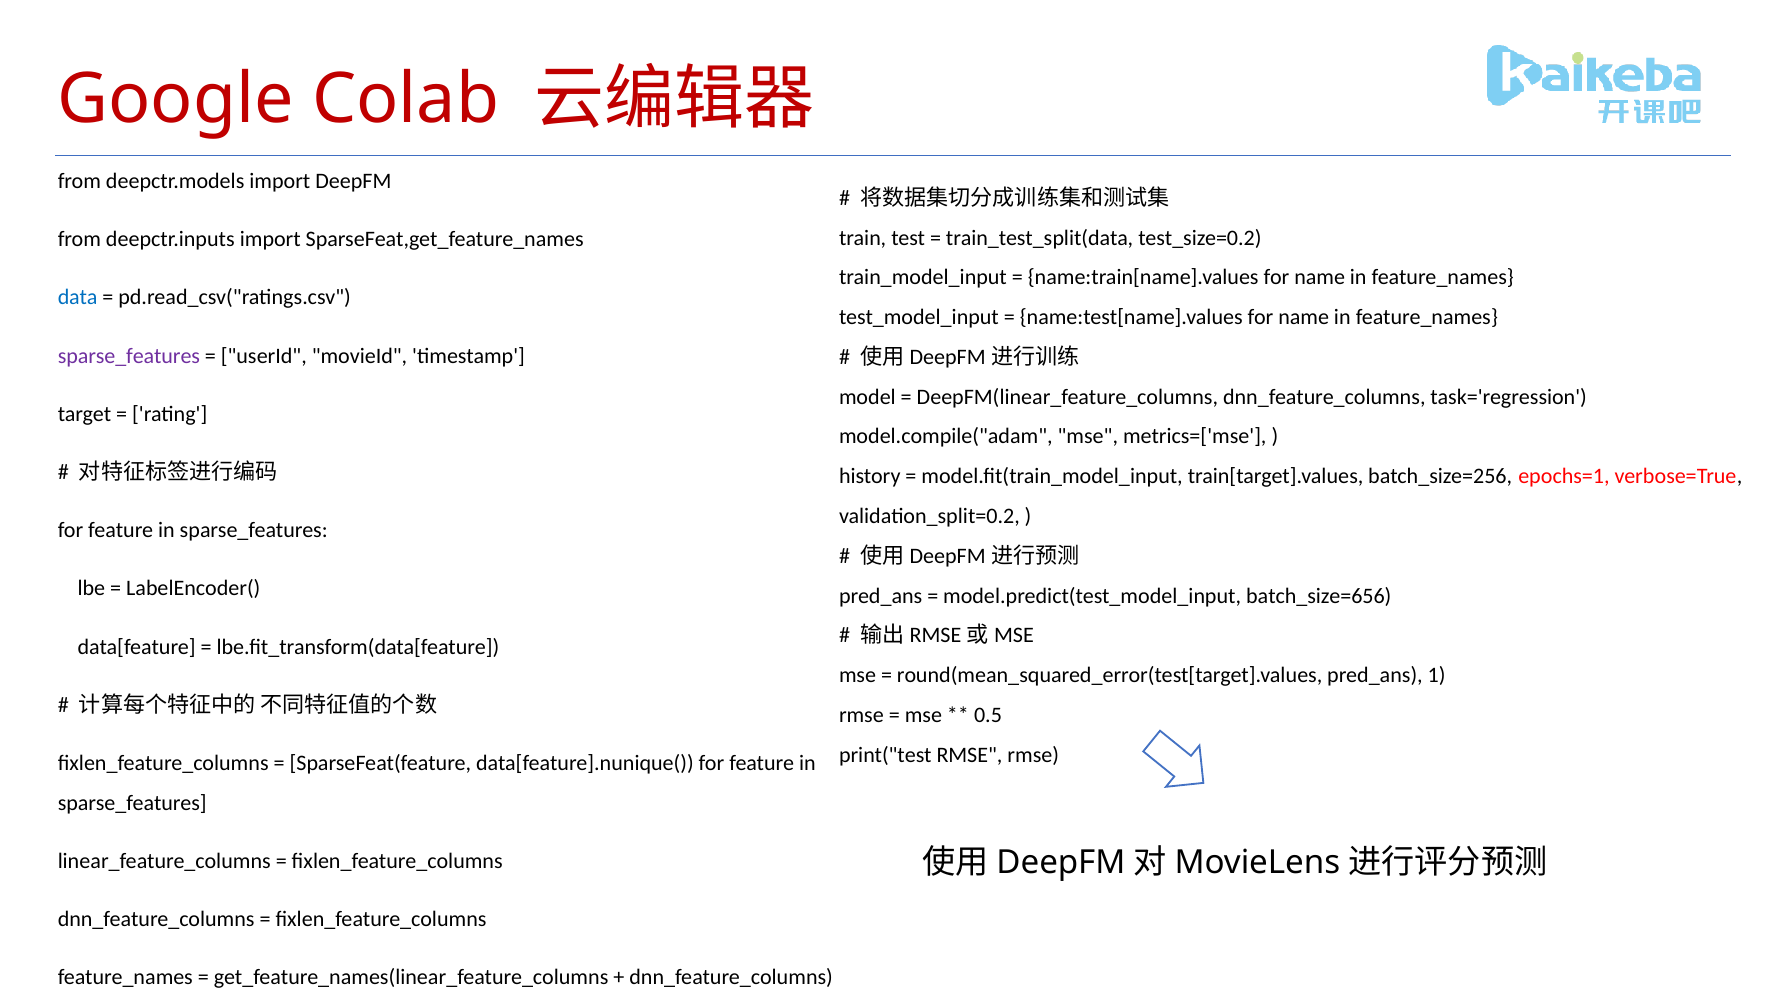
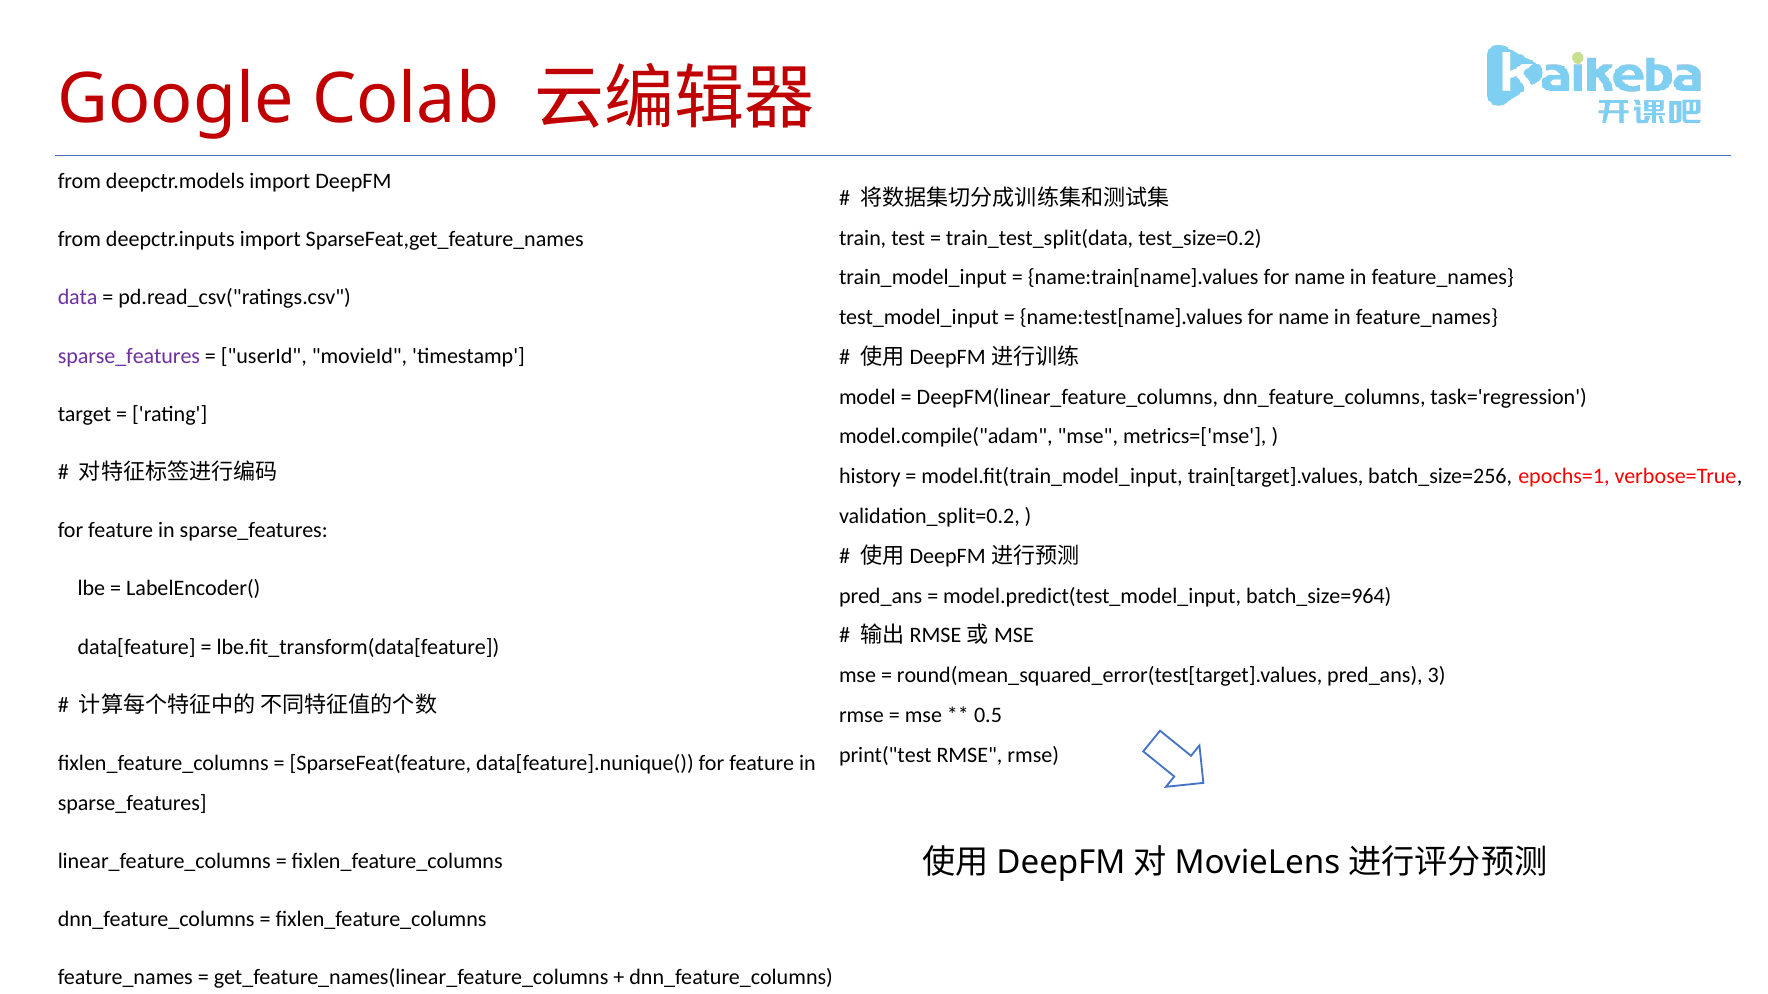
data colour: blue -> purple
batch_size=656: batch_size=656 -> batch_size=964
1: 1 -> 3
